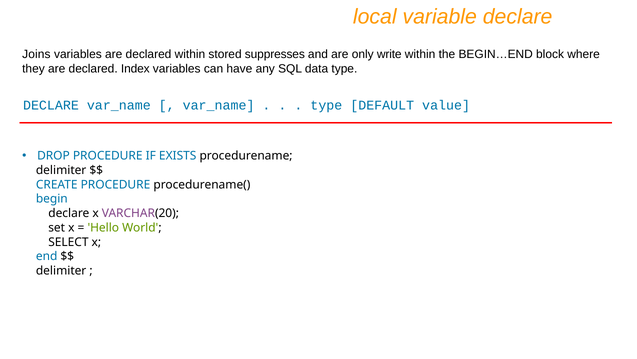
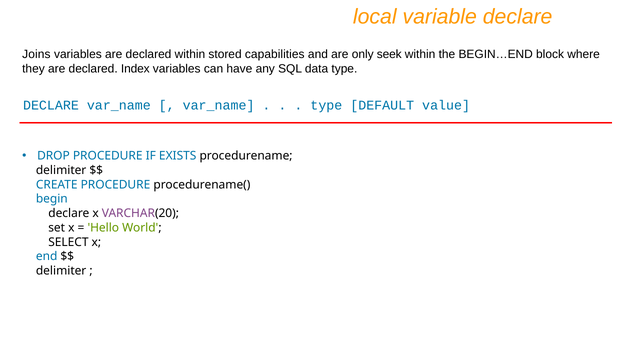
suppresses: suppresses -> capabilities
write: write -> seek
